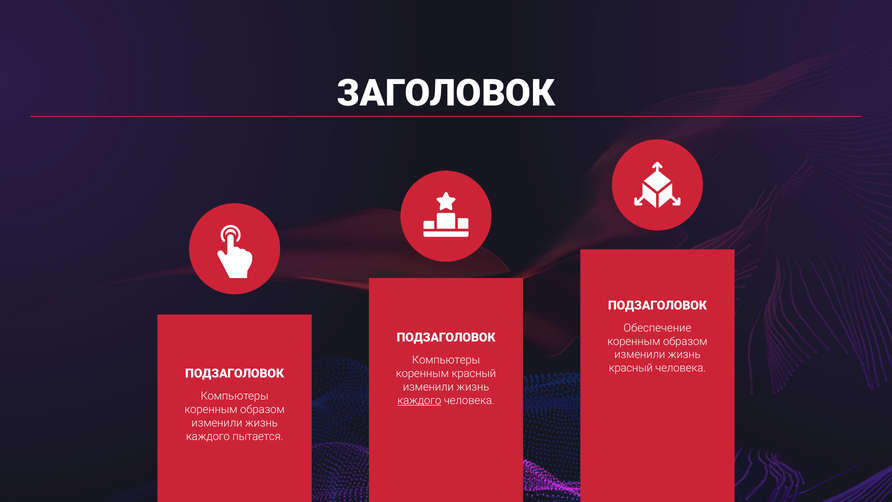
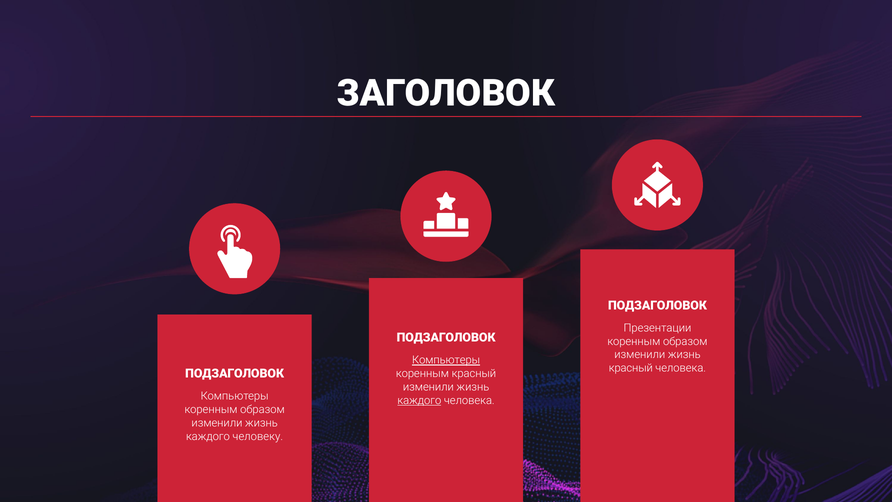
Обеспечение: Обеспечение -> Презентации
Компьютеры at (446, 360) underline: none -> present
пытается: пытается -> человеку
